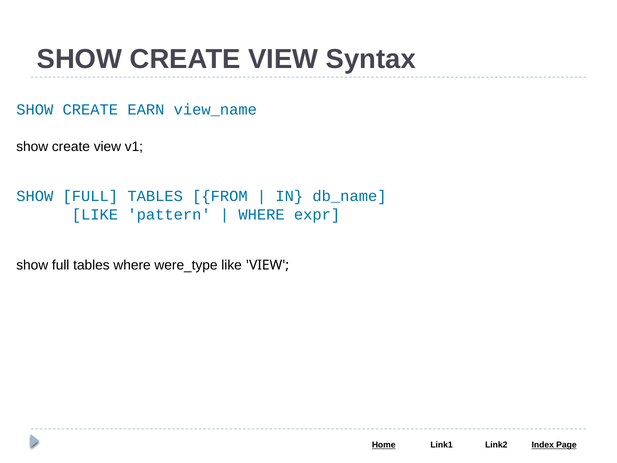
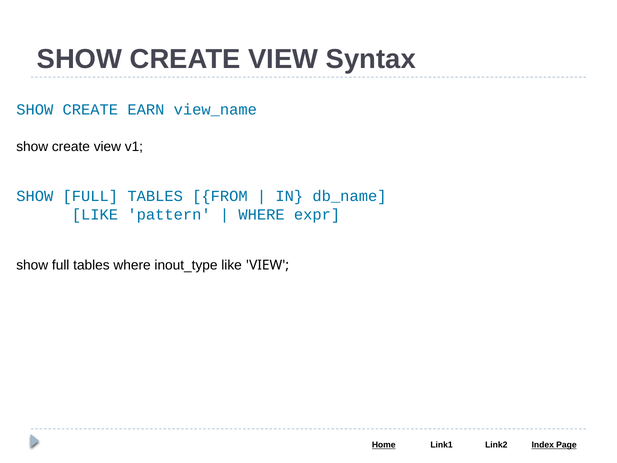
were_type: were_type -> inout_type
